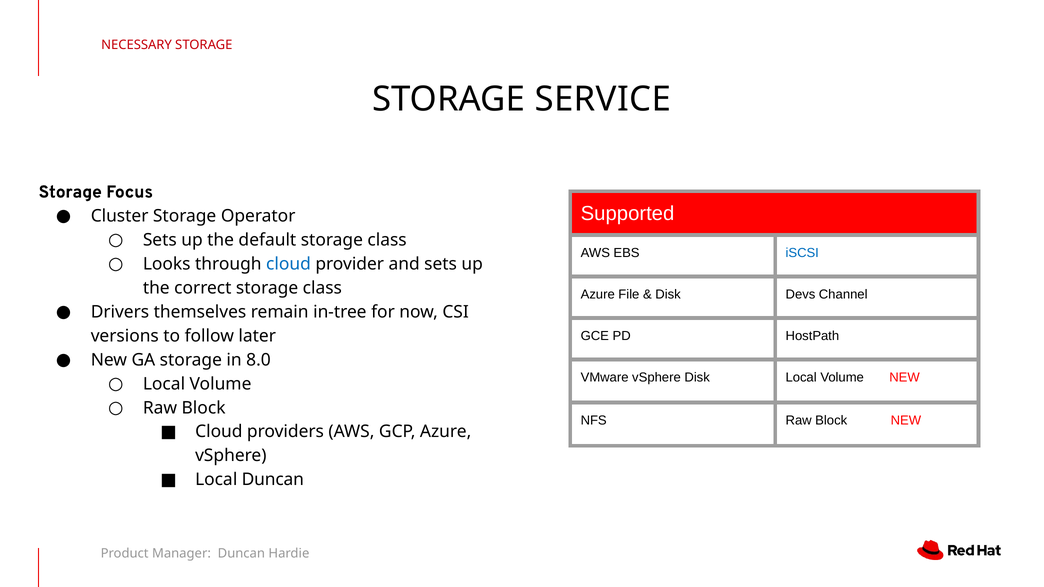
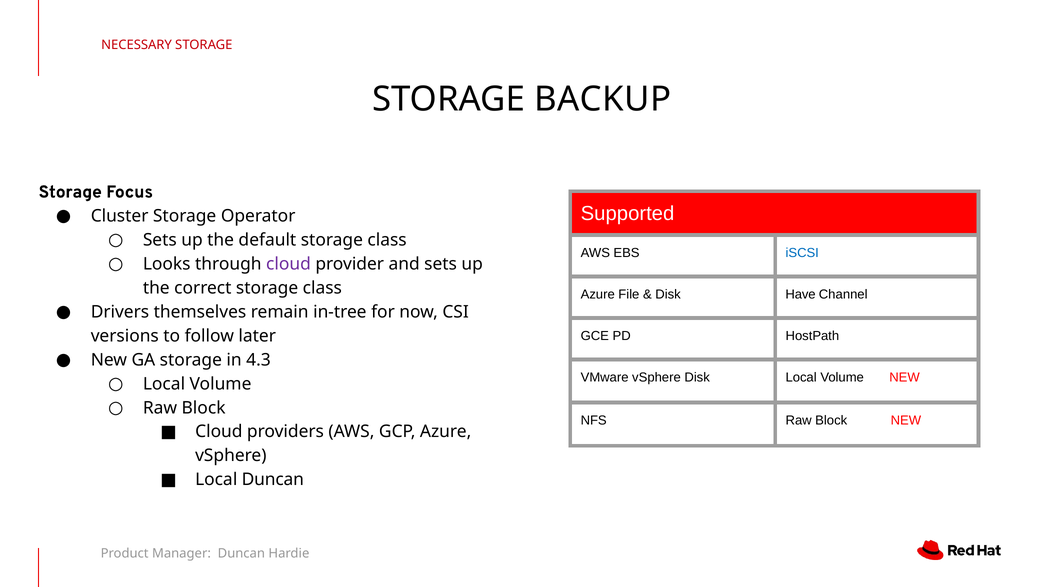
SERVICE: SERVICE -> BACKUP
cloud at (288, 264) colour: blue -> purple
Devs: Devs -> Have
8.0: 8.0 -> 4.3
